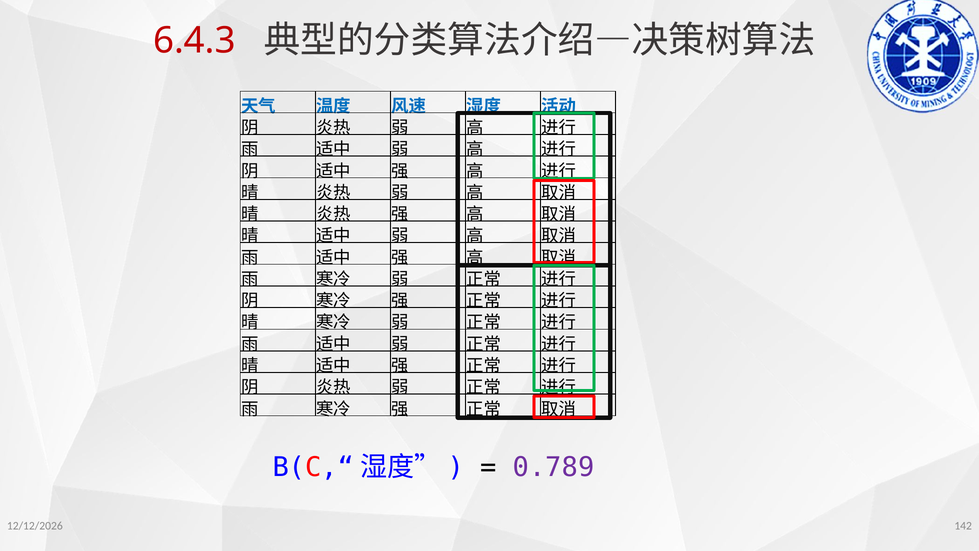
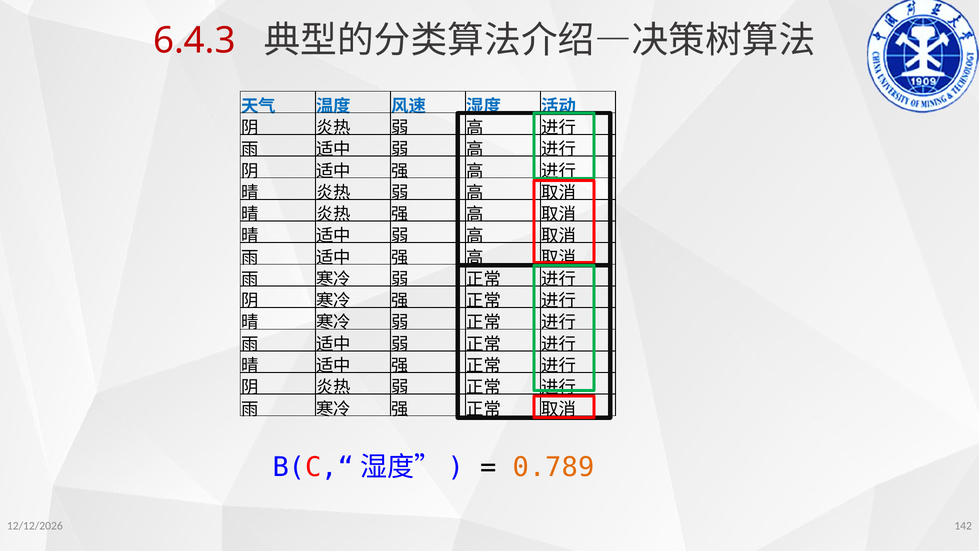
0.789 colour: purple -> orange
